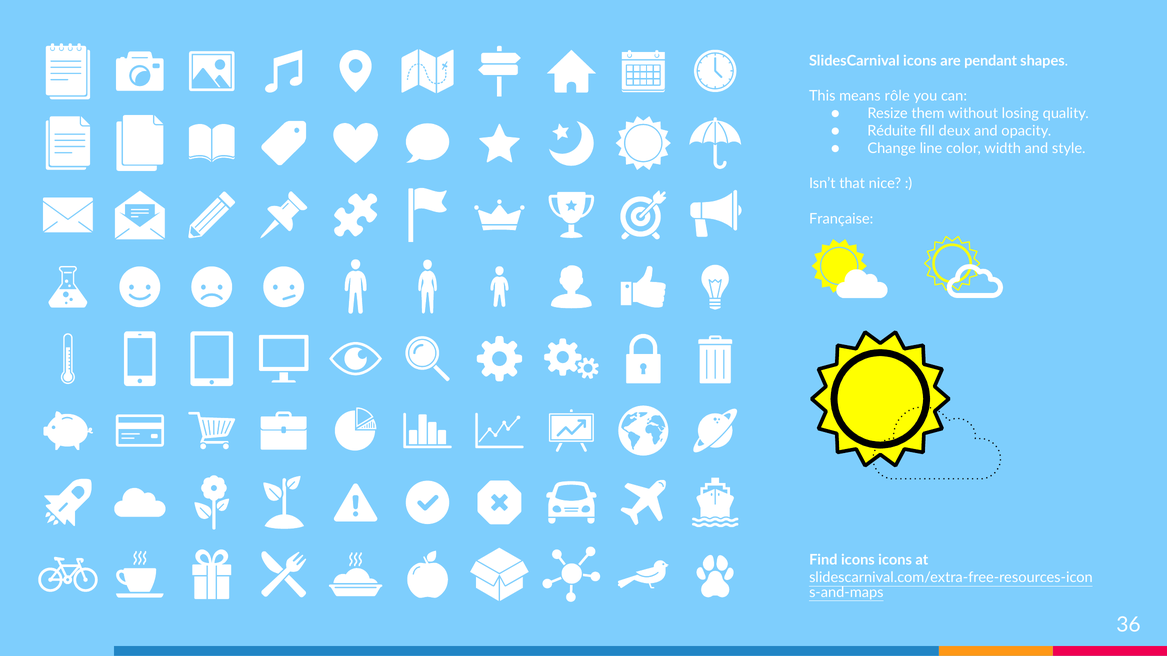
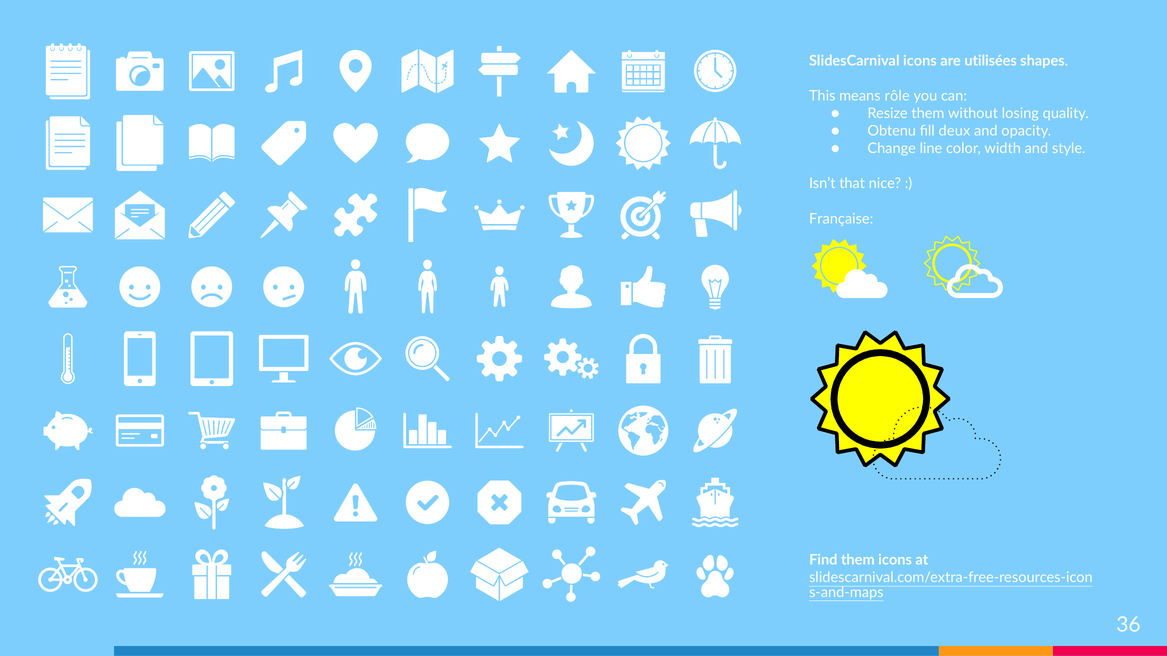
pendant: pendant -> utilisées
Réduite: Réduite -> Obtenu
Find icons: icons -> them
